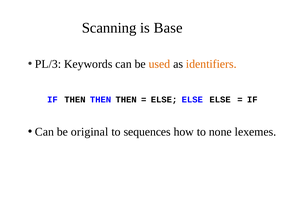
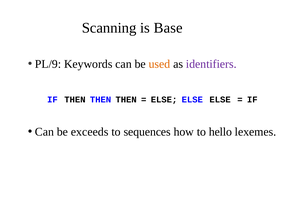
PL/3: PL/3 -> PL/9
identifiers colour: orange -> purple
original: original -> exceeds
none: none -> hello
